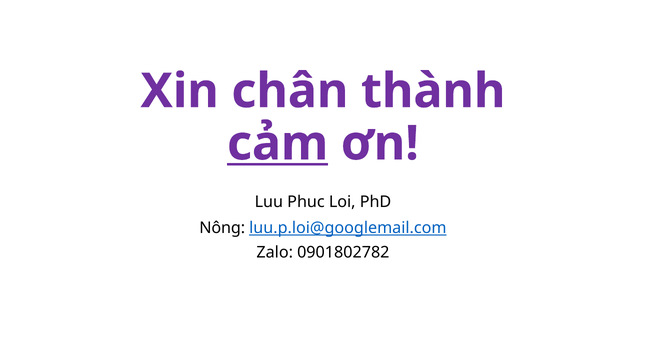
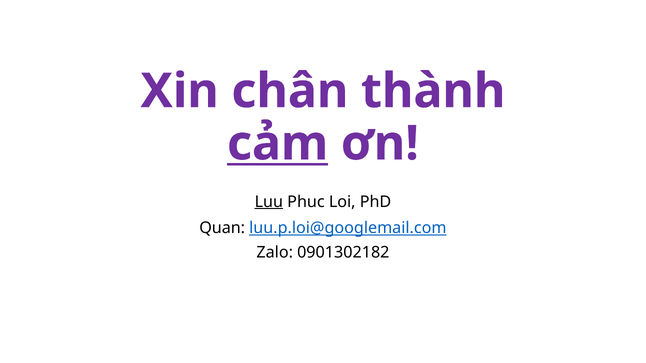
Luu underline: none -> present
Nông: Nông -> Quan
0901802782: 0901802782 -> 0901302182
